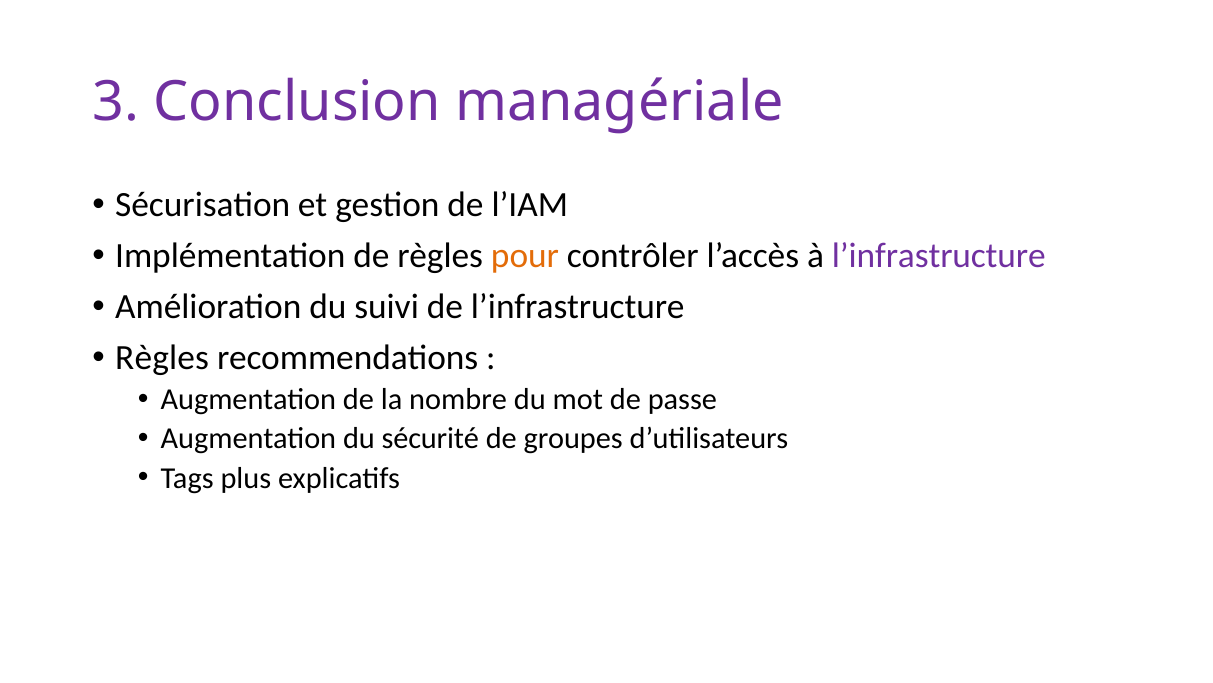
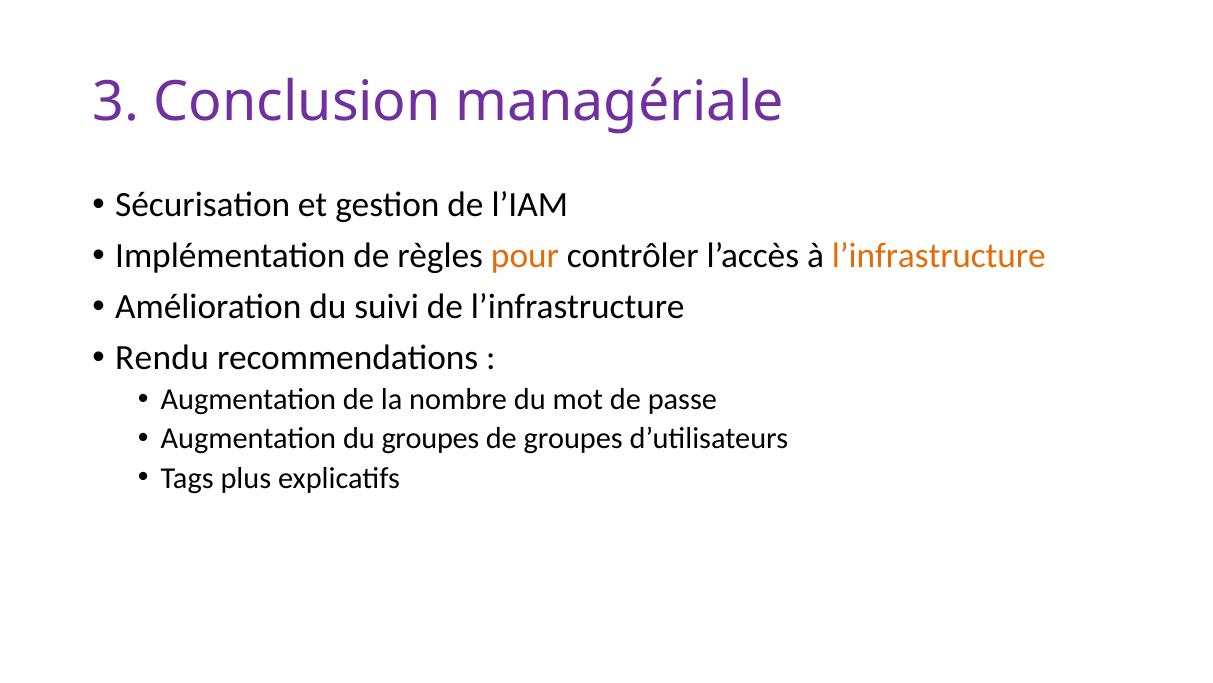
l’infrastructure at (939, 256) colour: purple -> orange
Règles at (162, 358): Règles -> Rendu
du sécurité: sécurité -> groupes
